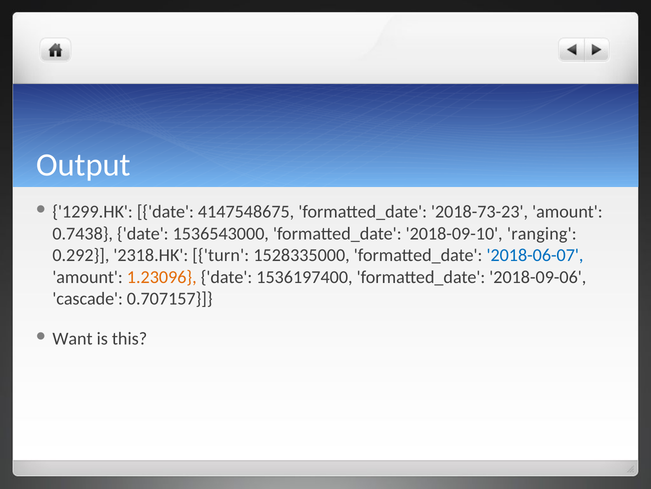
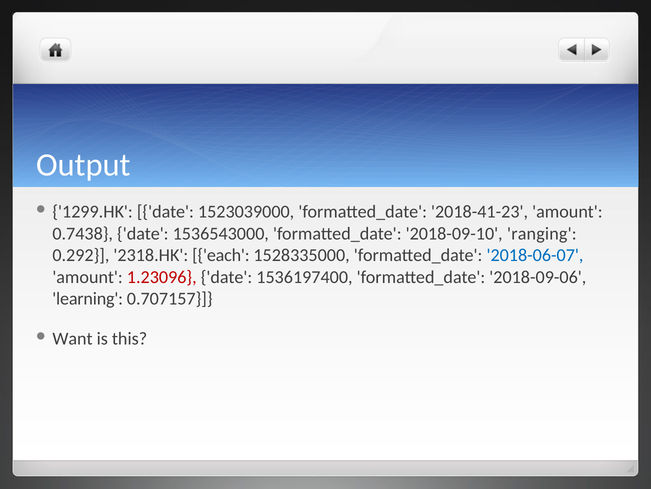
4147548675: 4147548675 -> 1523039000
2018-73-23: 2018-73-23 -> 2018-41-23
turn: turn -> each
1.23096 colour: orange -> red
cascade: cascade -> learning
